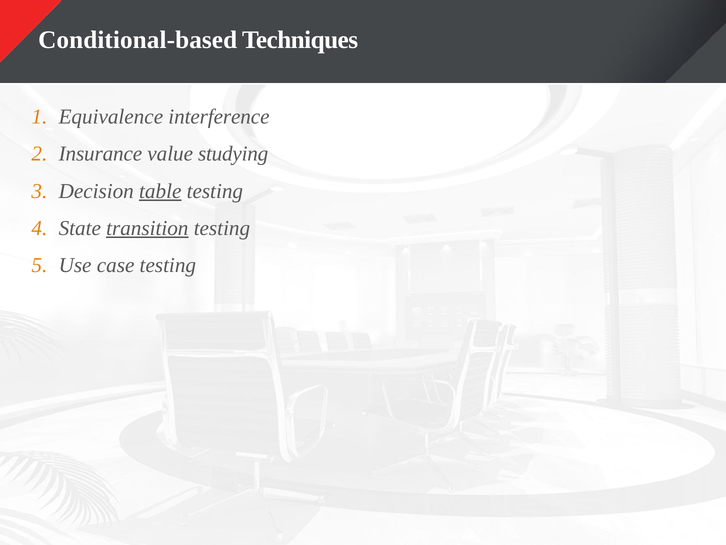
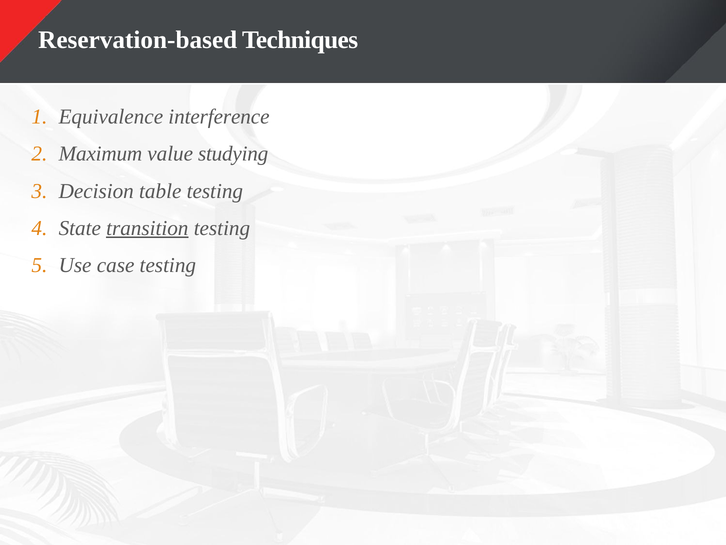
Conditional-based: Conditional-based -> Reservation-based
Insurance: Insurance -> Maximum
table underline: present -> none
